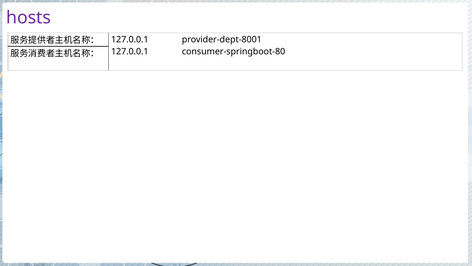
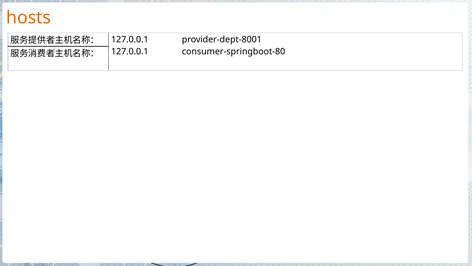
hosts colour: purple -> orange
